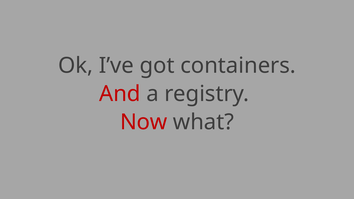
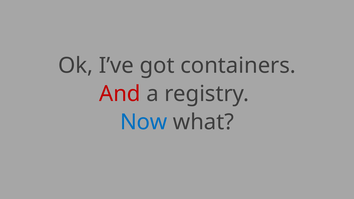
Now colour: red -> blue
